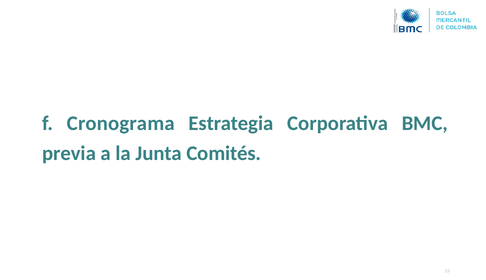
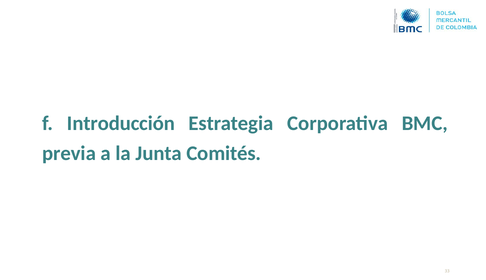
Cronograma: Cronograma -> Introducción
